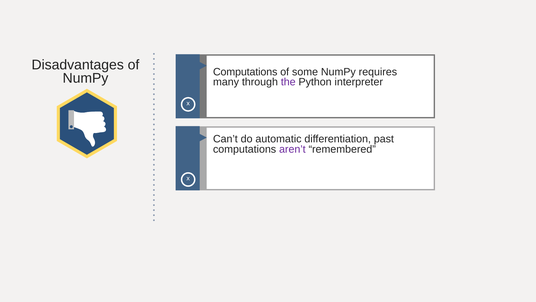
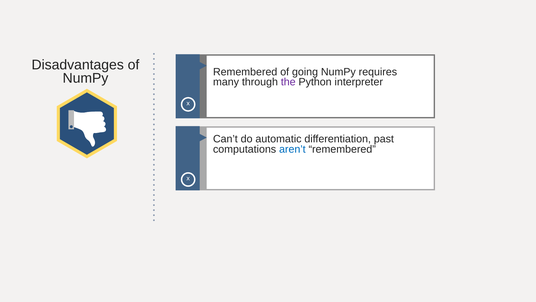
Computations at (245, 72): Computations -> Remembered
some: some -> going
aren’t colour: purple -> blue
